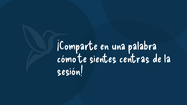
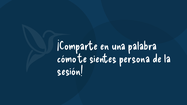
centras: centras -> persona
